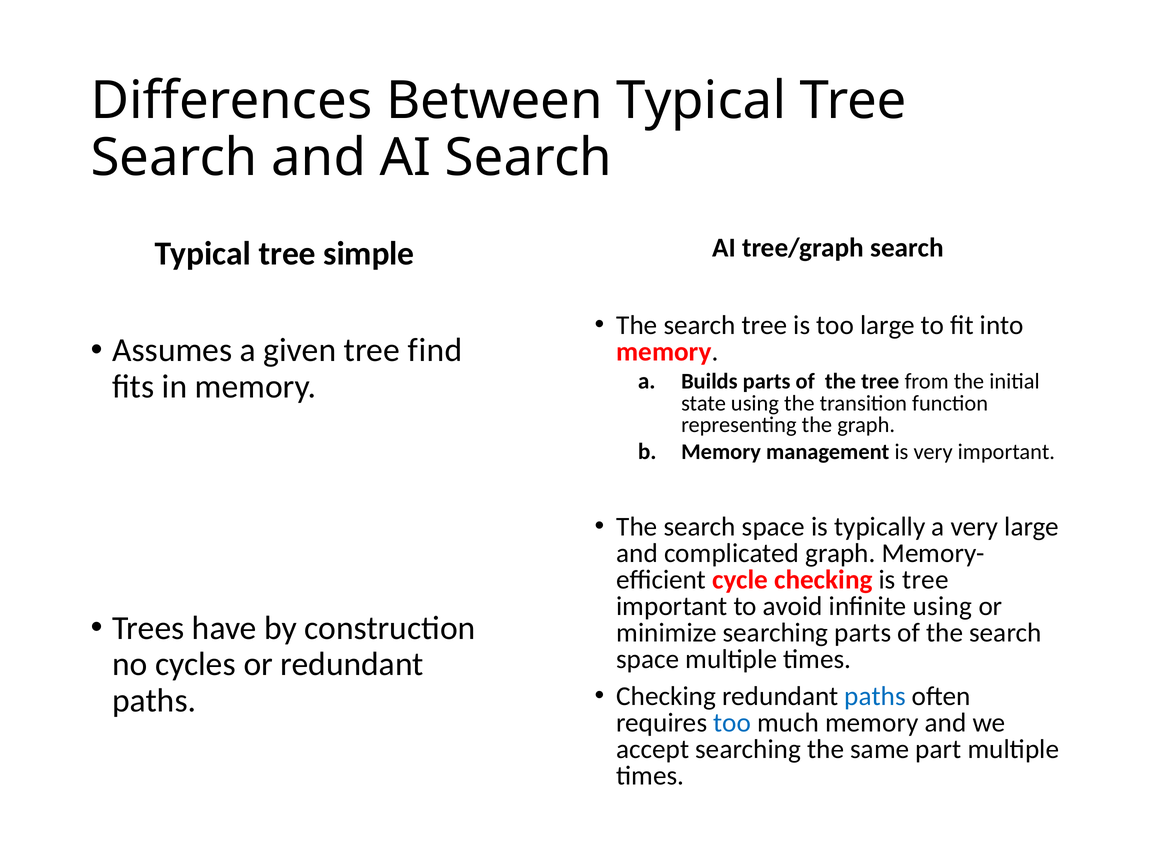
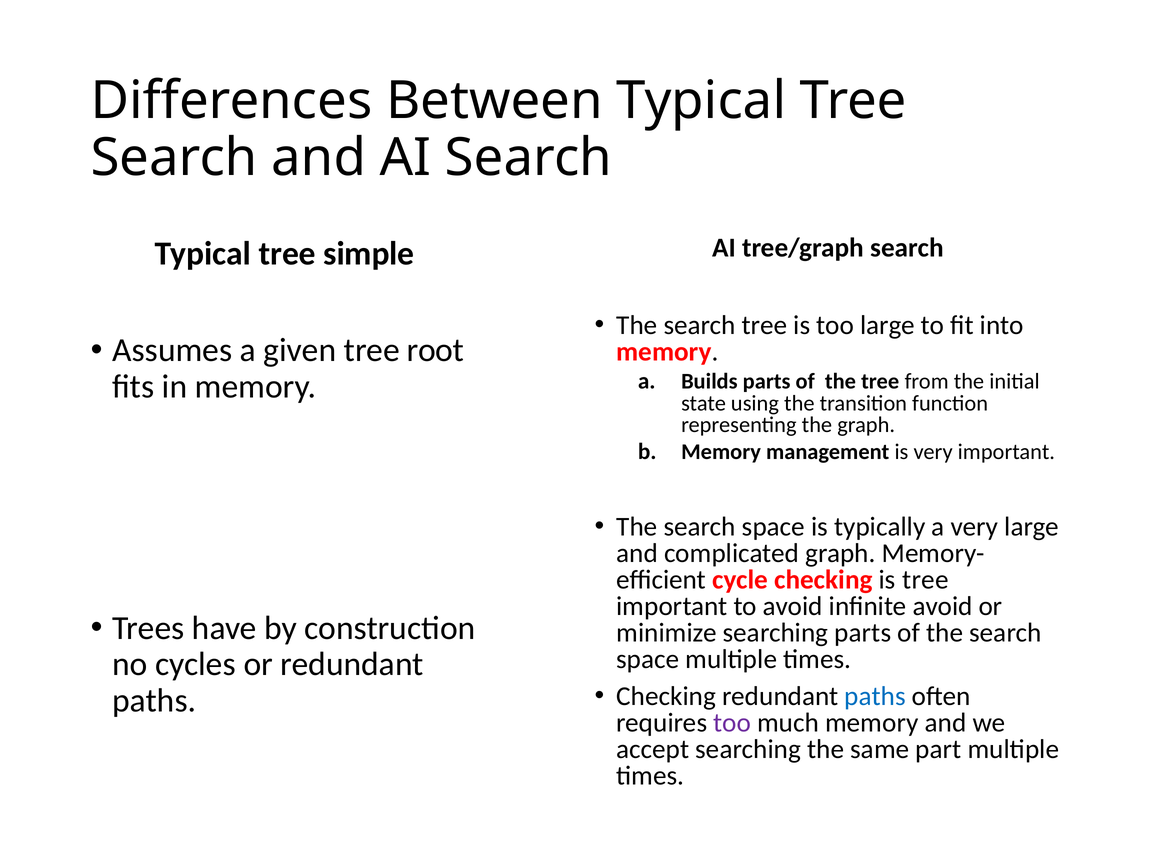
find: find -> root
infinite using: using -> avoid
too at (732, 723) colour: blue -> purple
